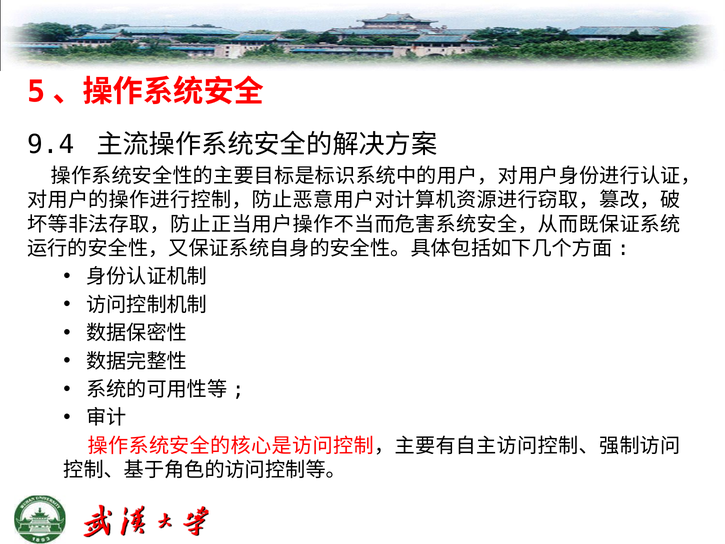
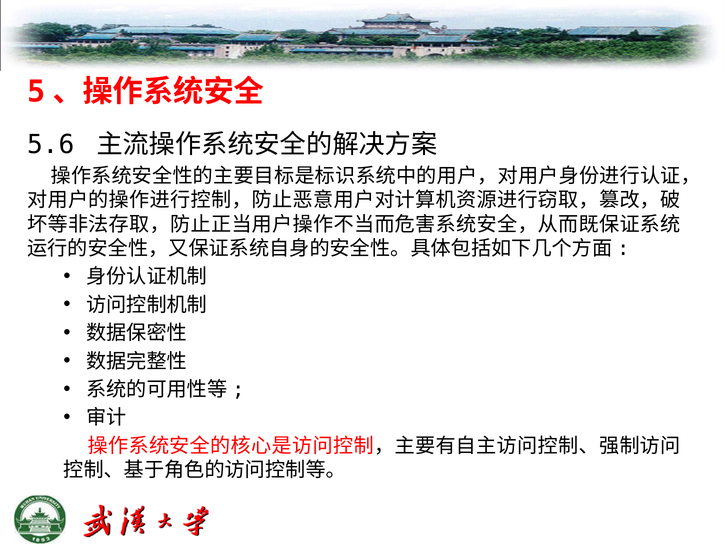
9.4: 9.4 -> 5.6
